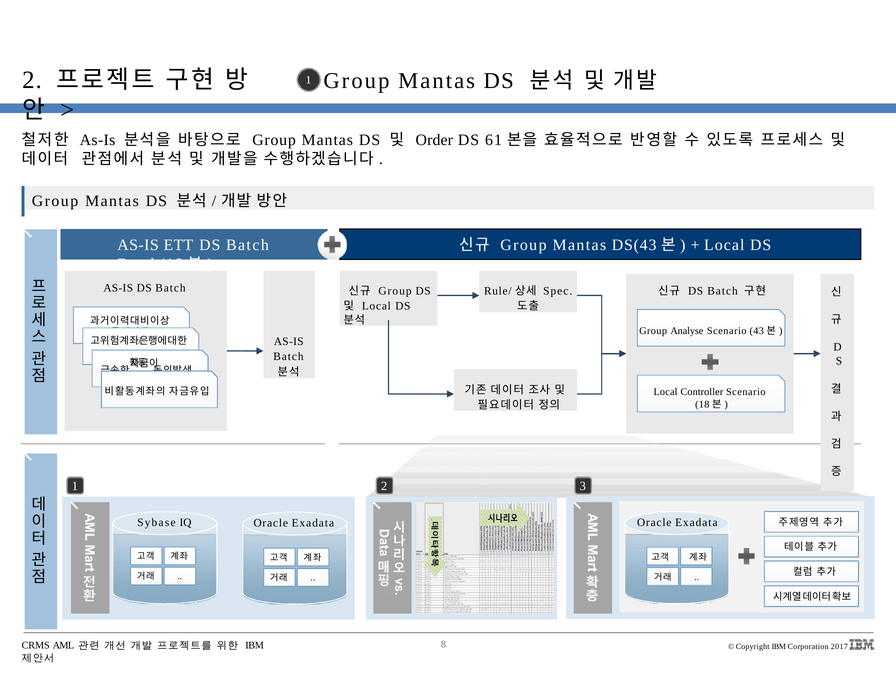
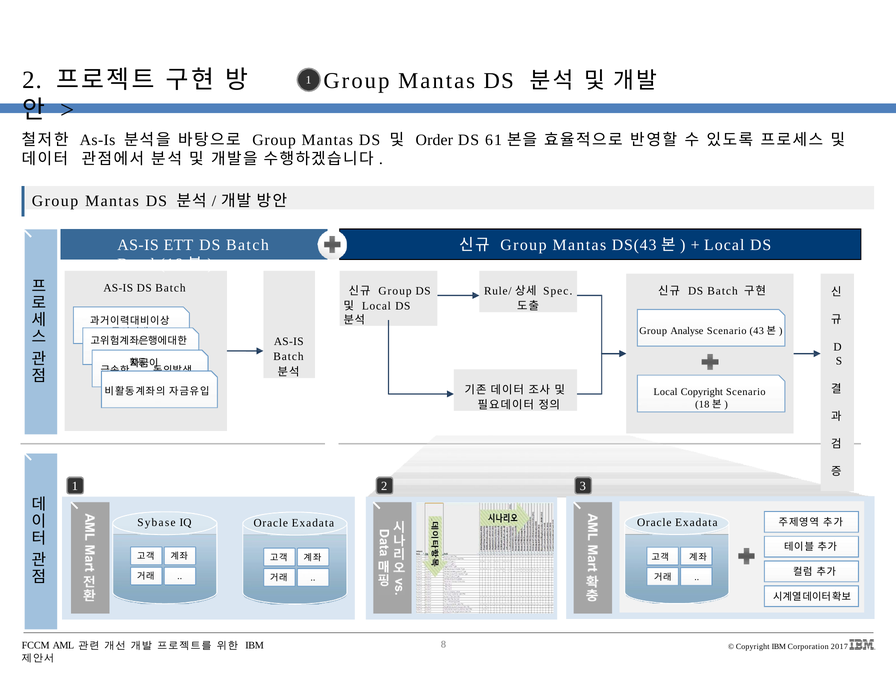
Local Controller: Controller -> Copyright
CRMS: CRMS -> FCCM
